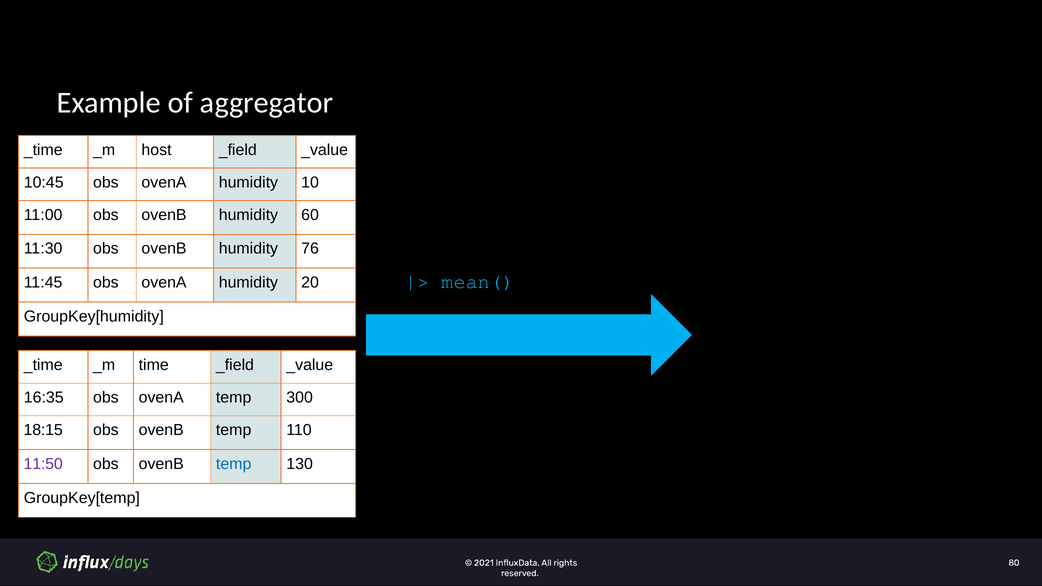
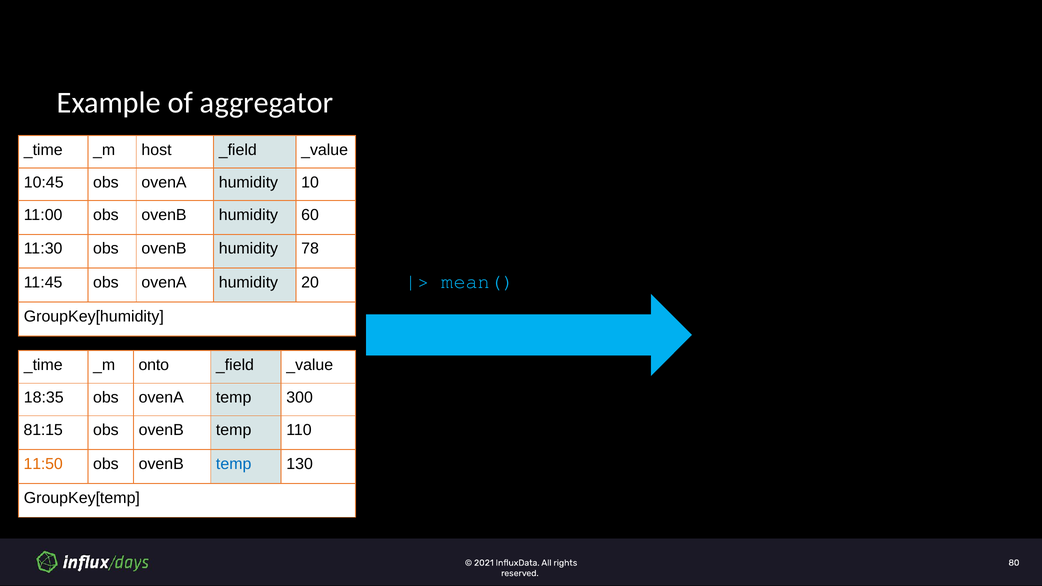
76: 76 -> 78
time: time -> onto
16:35: 16:35 -> 18:35
18:15: 18:15 -> 81:15
11:50 colour: purple -> orange
